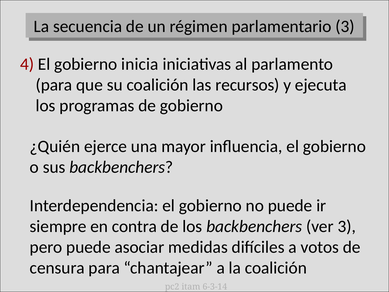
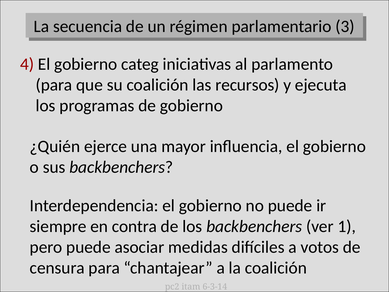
inicia: inicia -> categ
ver 3: 3 -> 1
